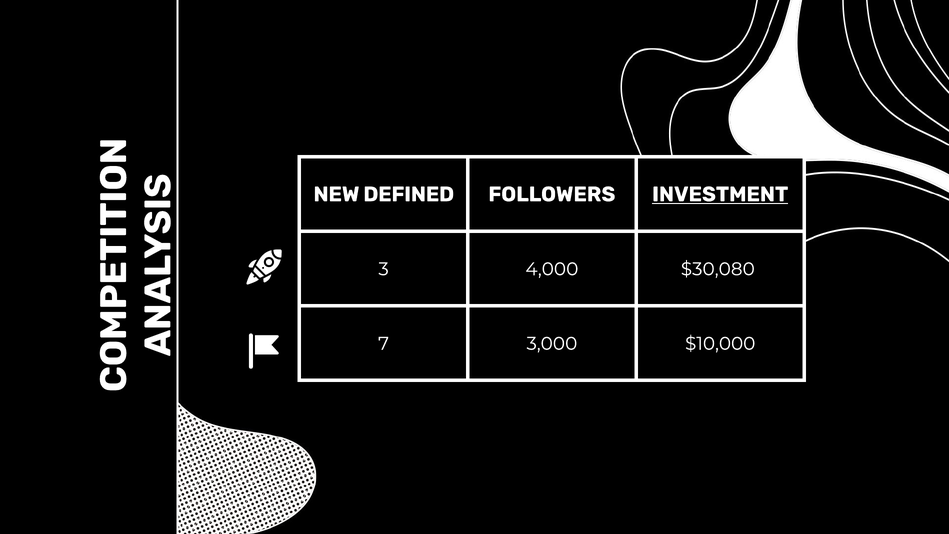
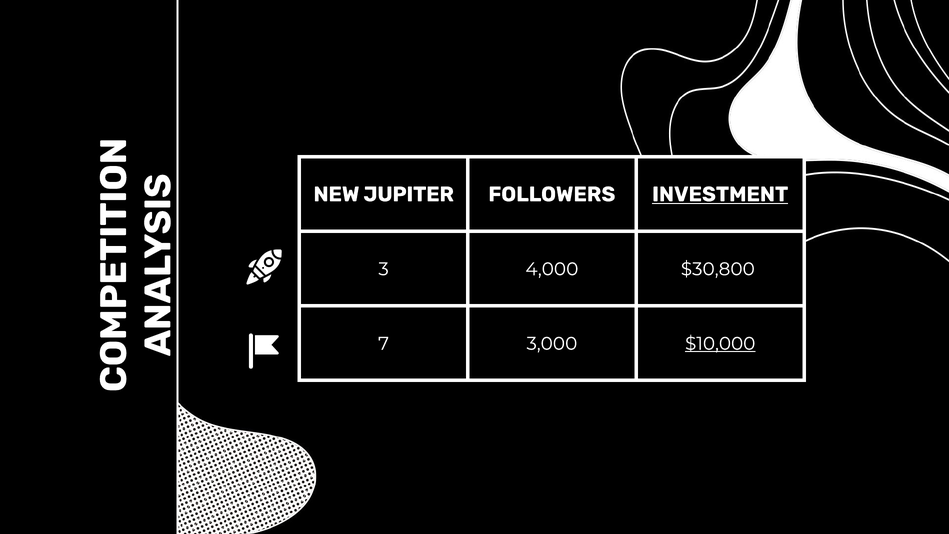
DEFINED: DEFINED -> JUPITER
$30,080: $30,080 -> $30,800
$10,000 underline: none -> present
